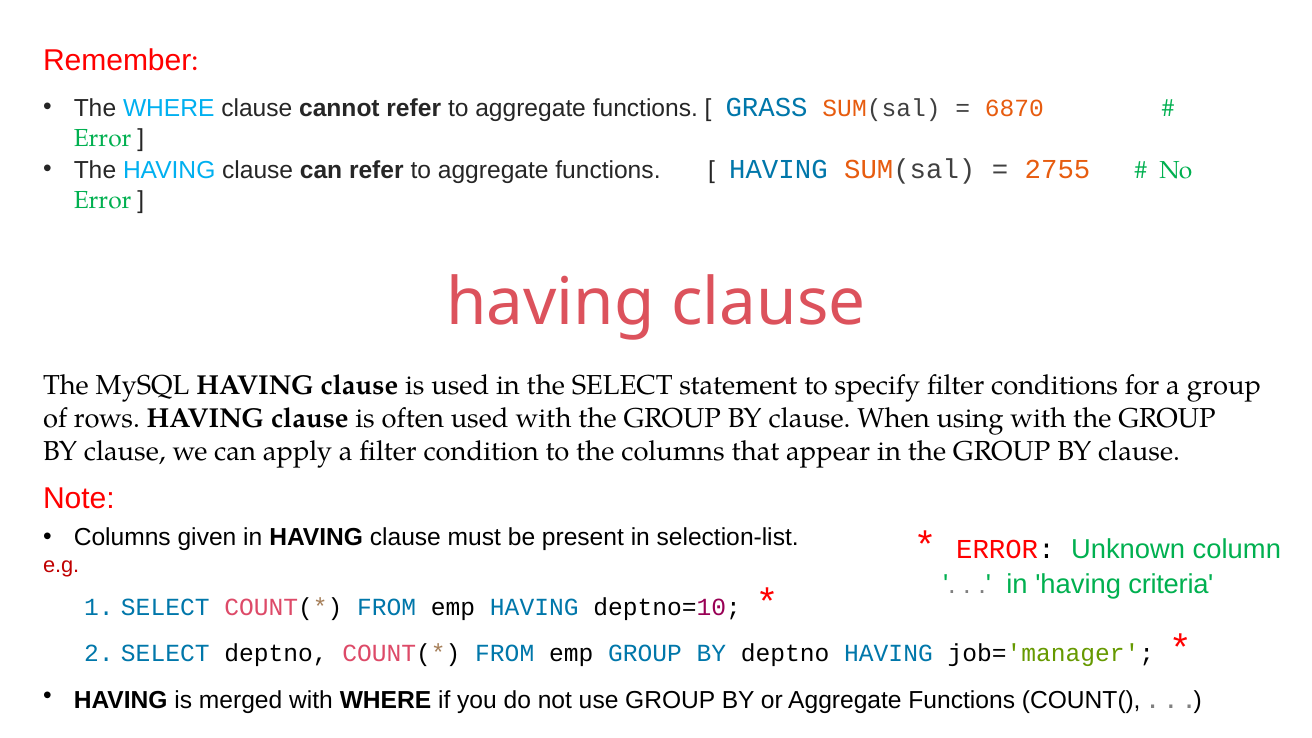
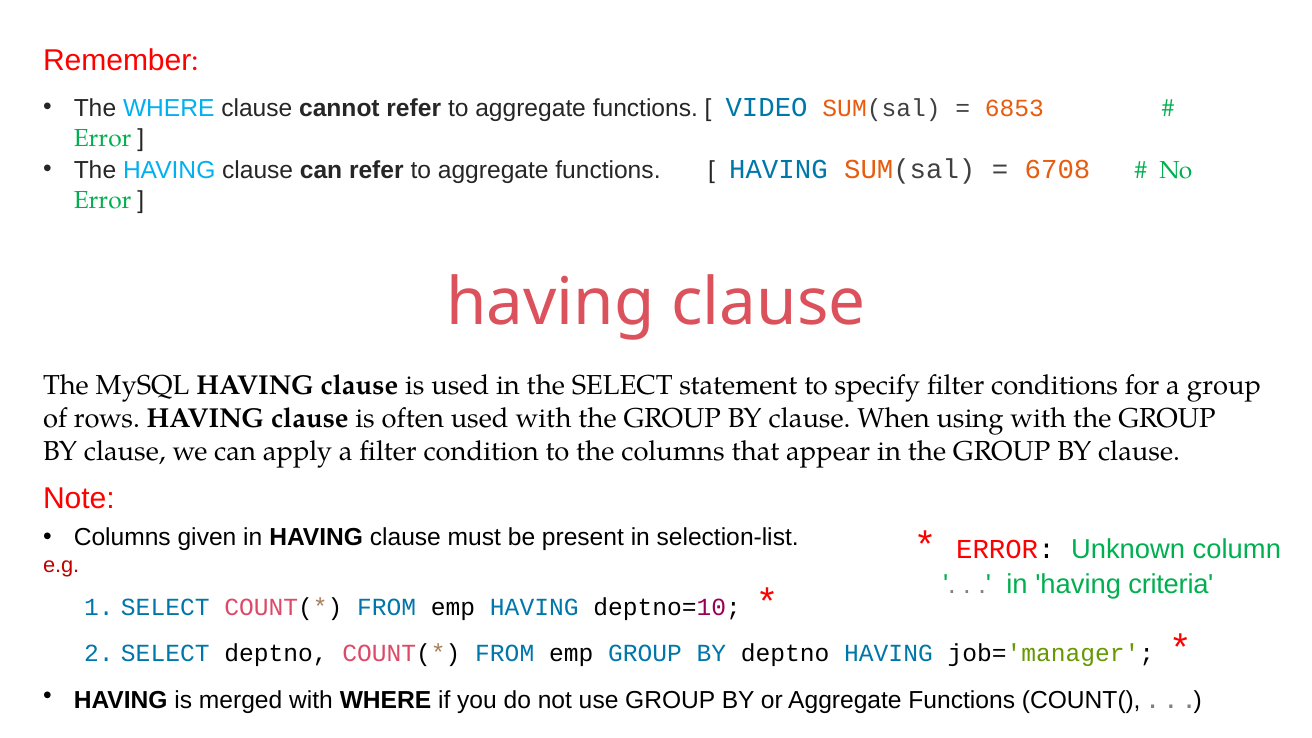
GRASS: GRASS -> VIDEO
6870: 6870 -> 6853
2755: 2755 -> 6708
